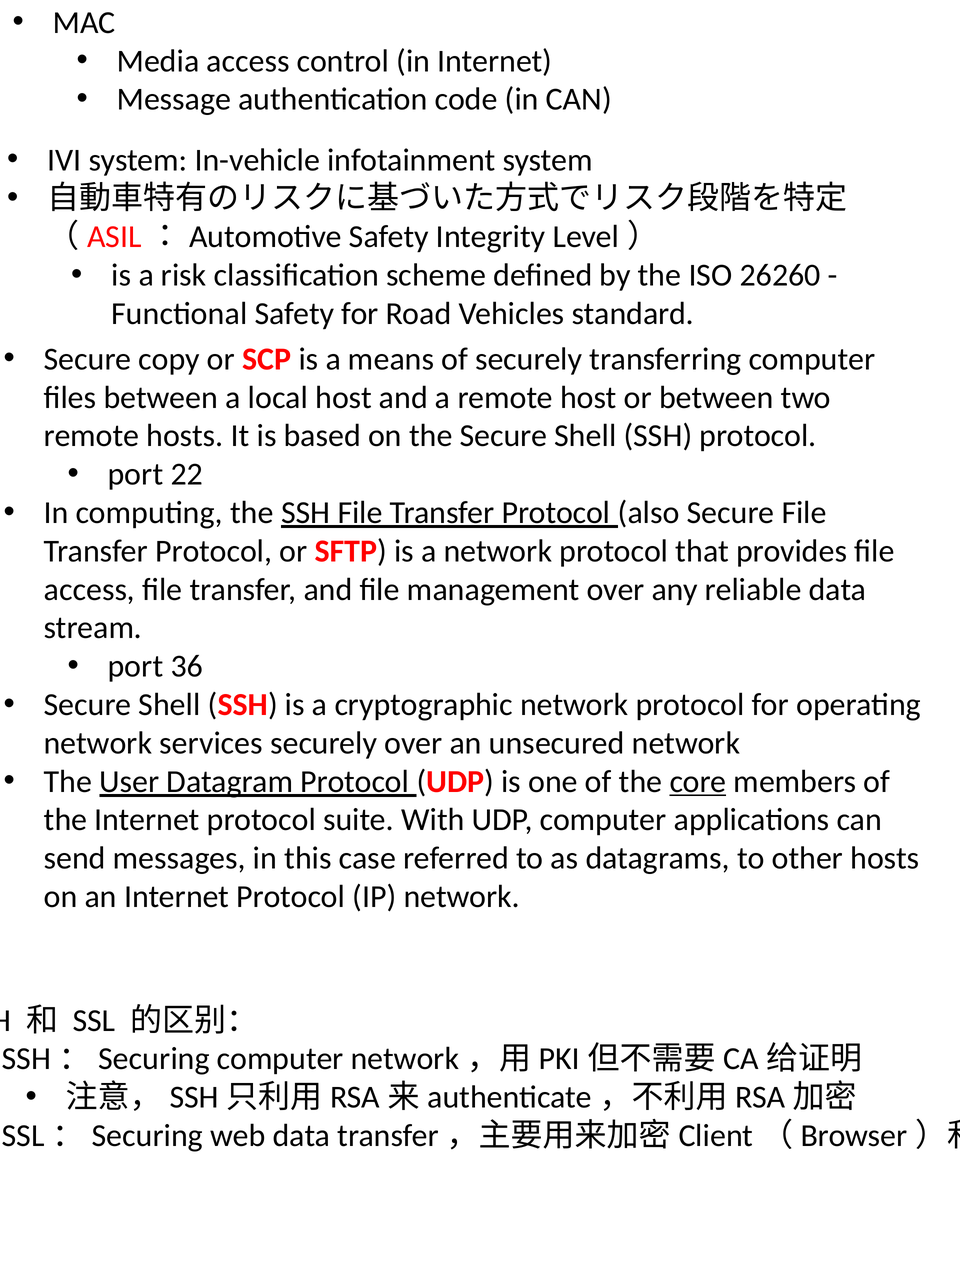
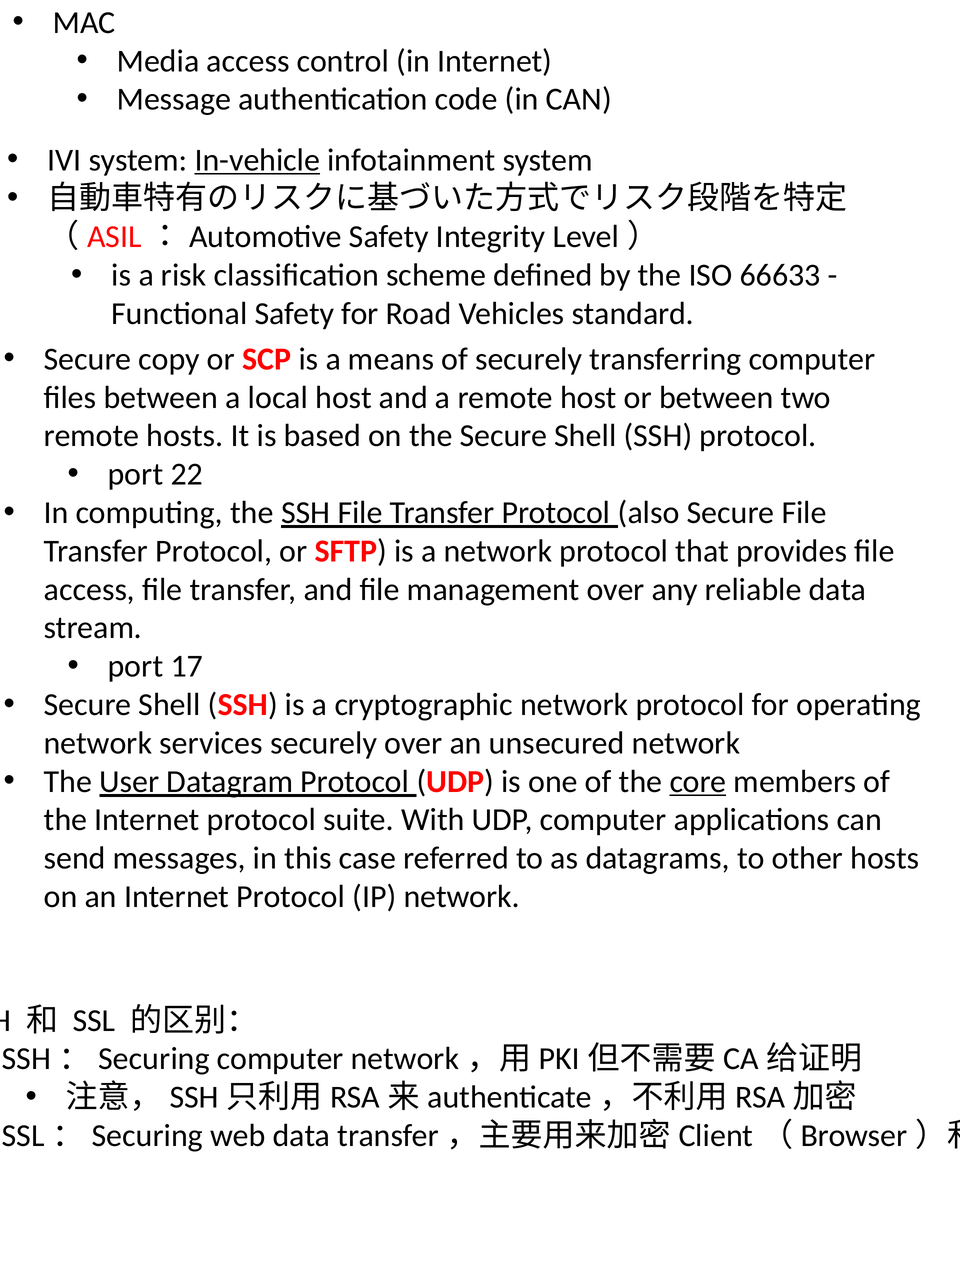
In-vehicle underline: none -> present
26260: 26260 -> 66633
36: 36 -> 17
